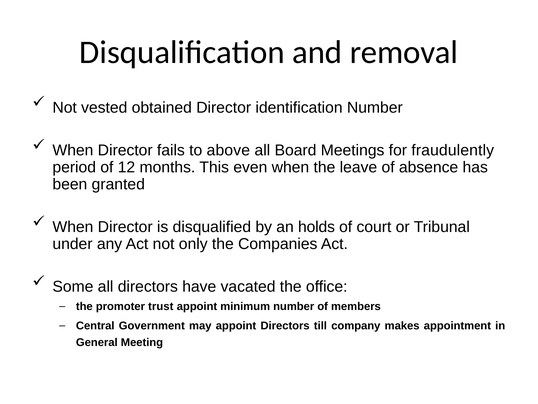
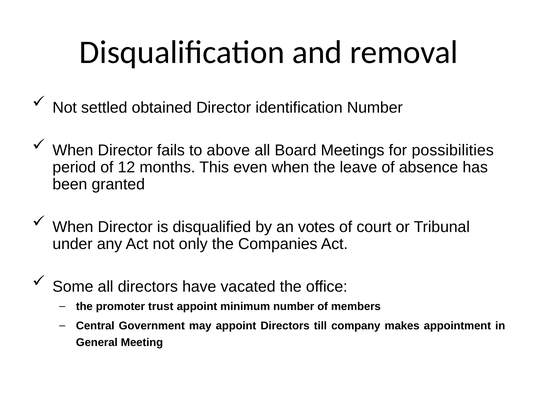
vested: vested -> settled
fraudulently: fraudulently -> possibilities
holds: holds -> votes
